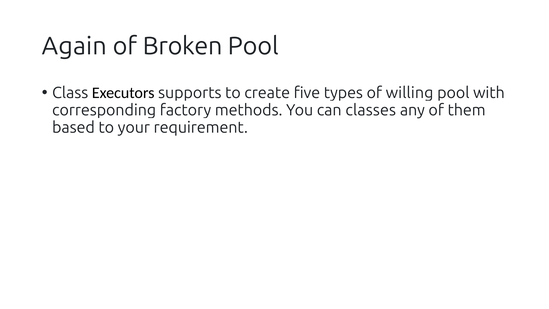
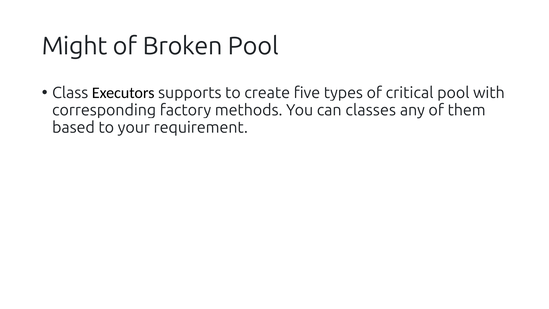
Again: Again -> Might
willing: willing -> critical
